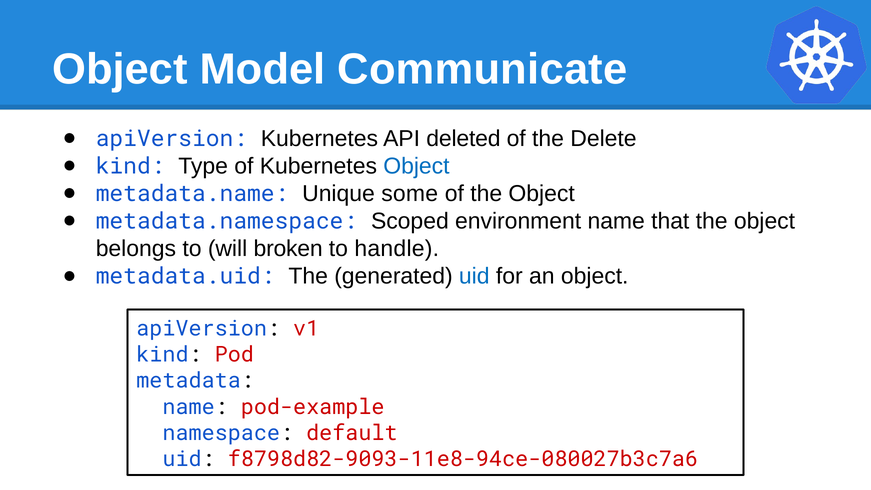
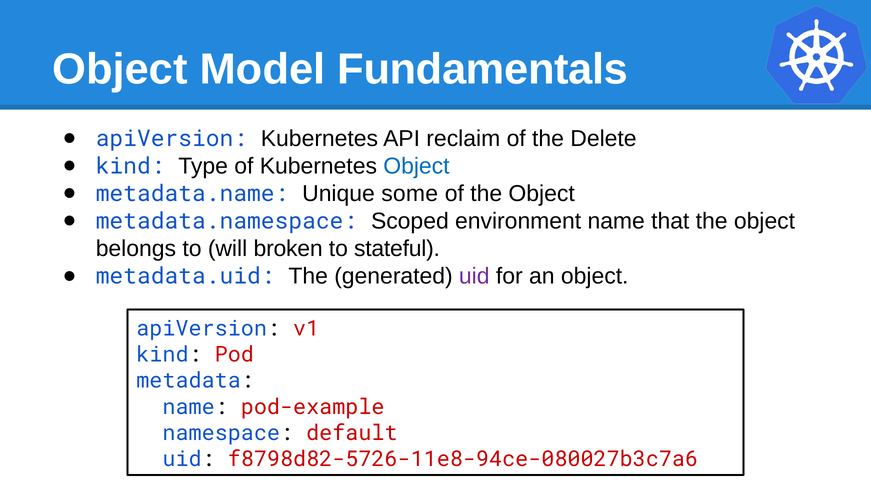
Communicate: Communicate -> Fundamentals
deleted: deleted -> reclaim
handle: handle -> stateful
uid at (474, 276) colour: blue -> purple
f8798d82-9093-11e8-94ce-080027b3c7a6: f8798d82-9093-11e8-94ce-080027b3c7a6 -> f8798d82-5726-11e8-94ce-080027b3c7a6
